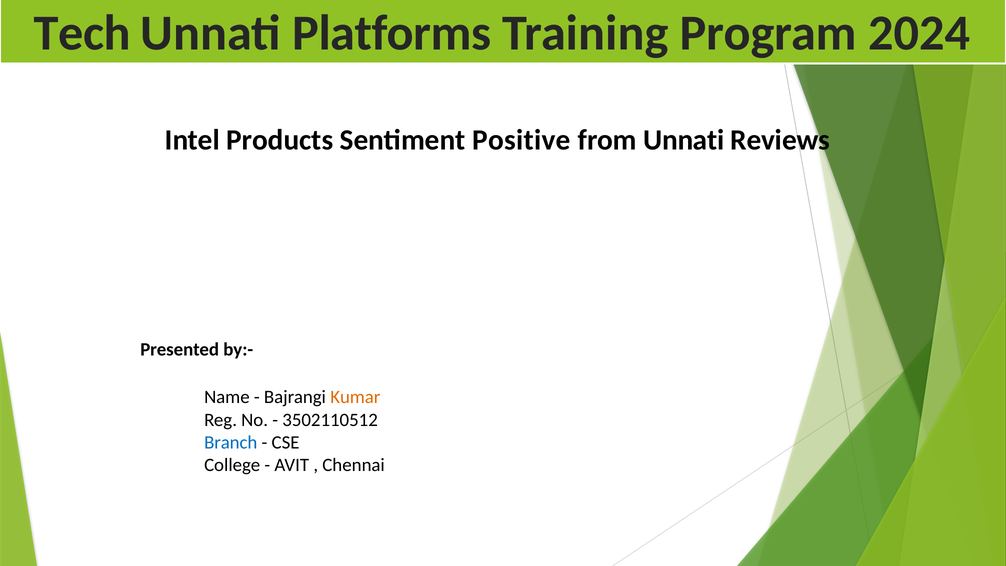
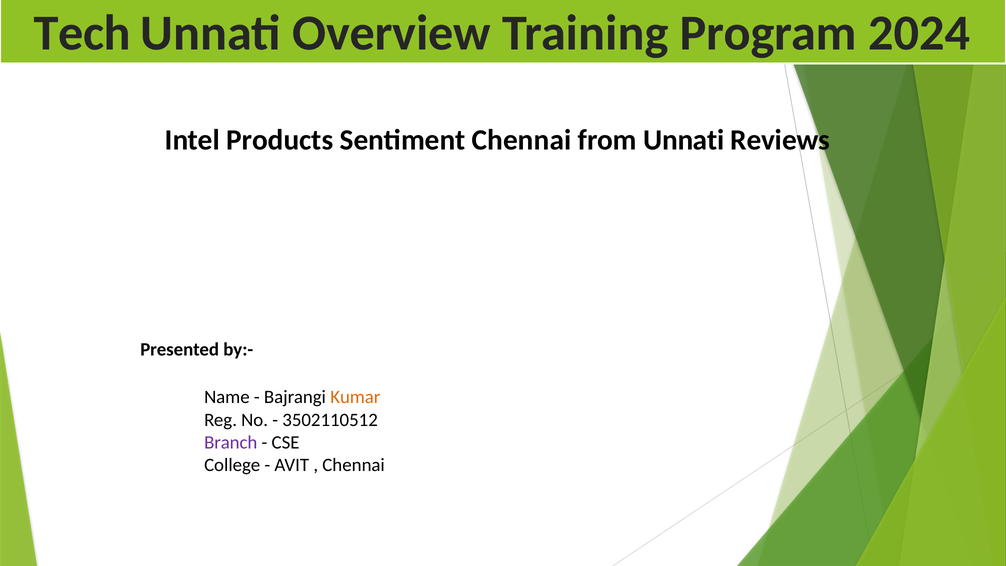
Platforms: Platforms -> Overview
Sentiment Positive: Positive -> Chennai
Branch colour: blue -> purple
